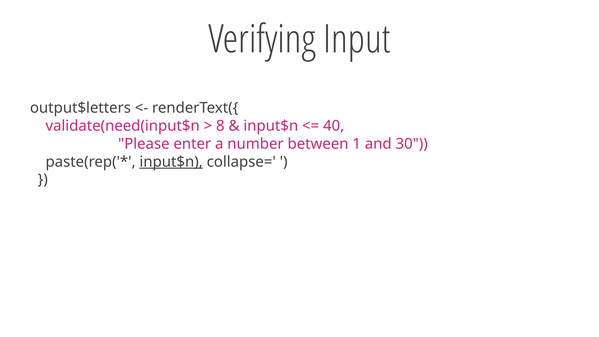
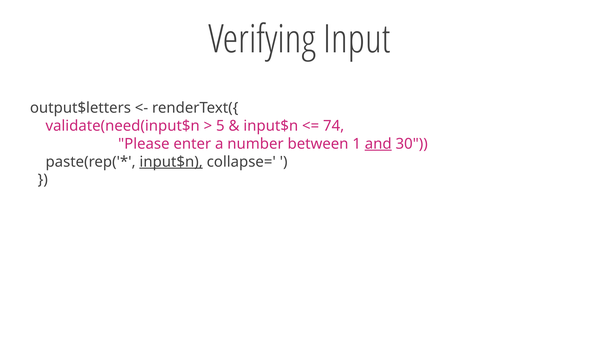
8: 8 -> 5
40: 40 -> 74
and underline: none -> present
